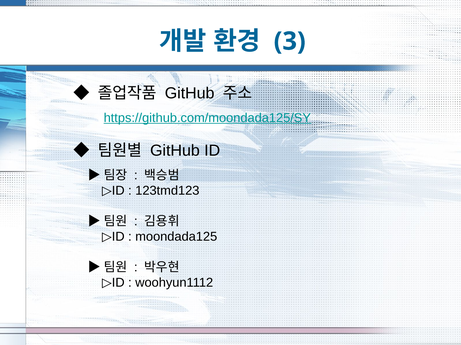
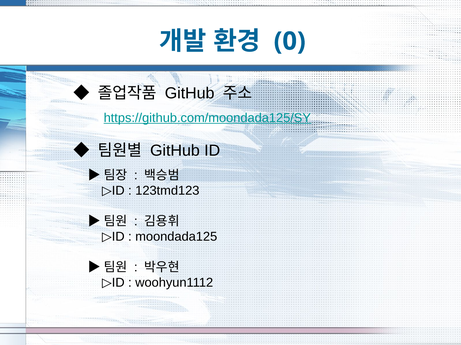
3: 3 -> 0
